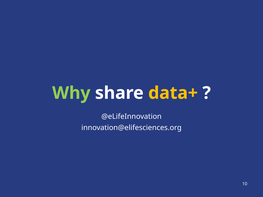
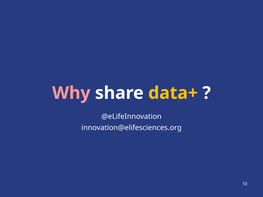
Why colour: light green -> pink
